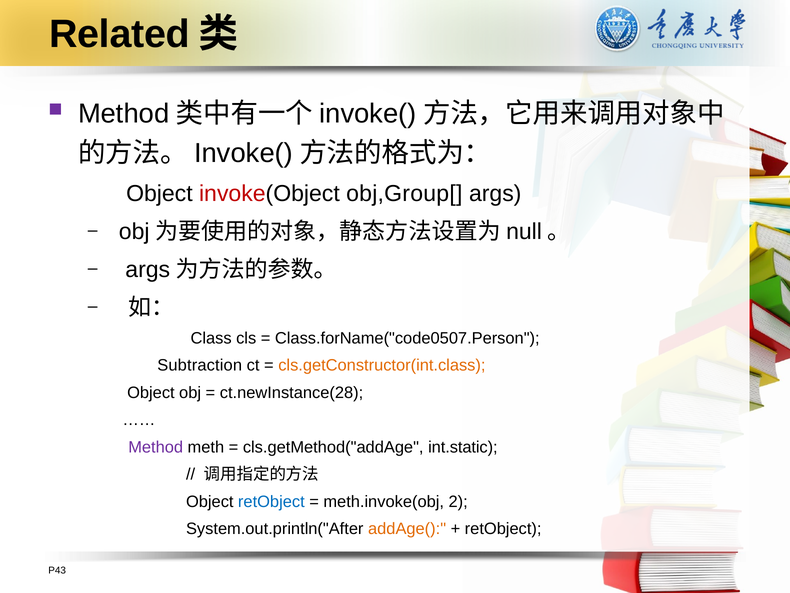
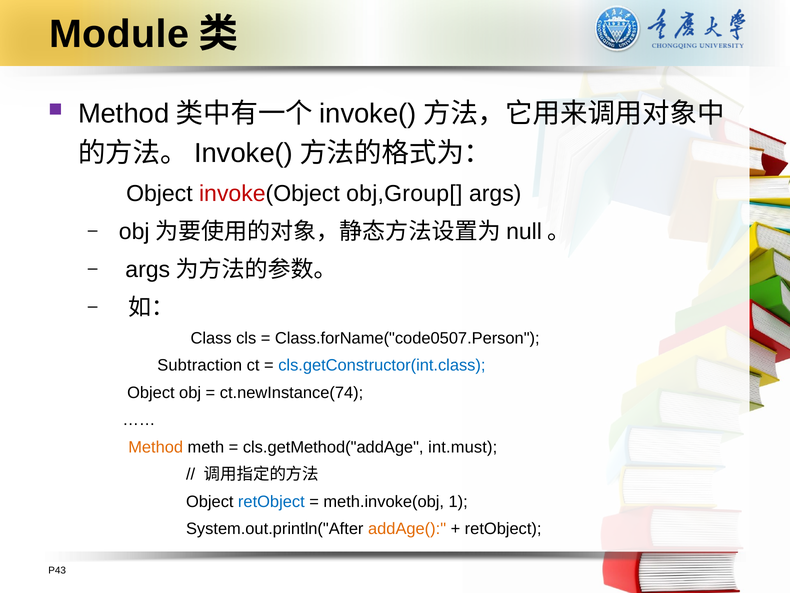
Related: Related -> Module
cls.getConstructor(int.class colour: orange -> blue
ct.newInstance(28: ct.newInstance(28 -> ct.newInstance(74
Method colour: purple -> orange
int.static: int.static -> int.must
2: 2 -> 1
